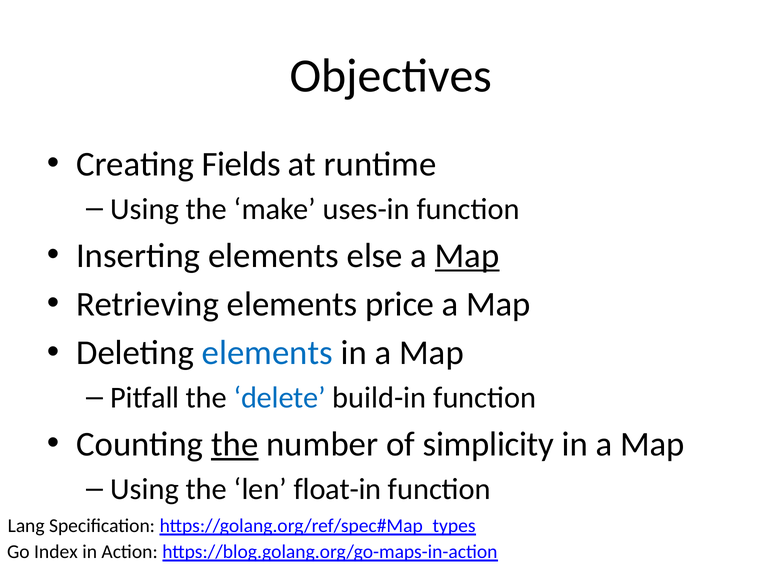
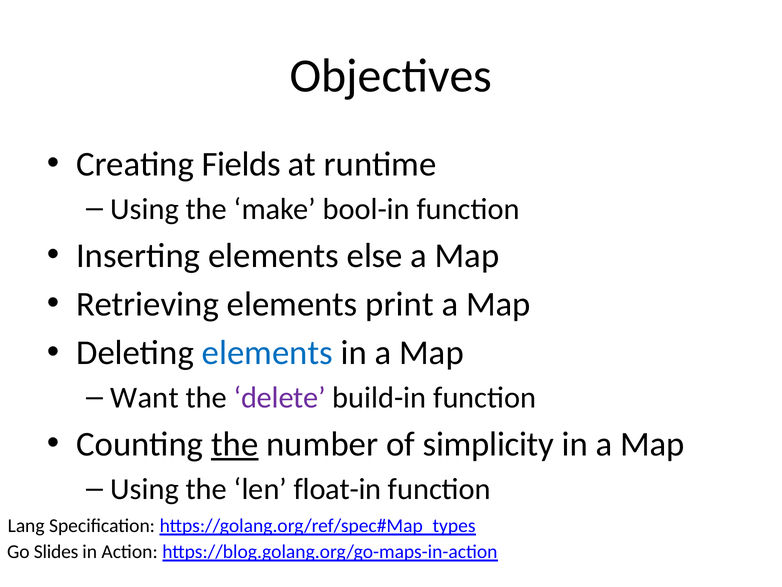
uses-in: uses-in -> bool-in
Map at (467, 255) underline: present -> none
price: price -> print
Pitfall: Pitfall -> Want
delete colour: blue -> purple
Index: Index -> Slides
